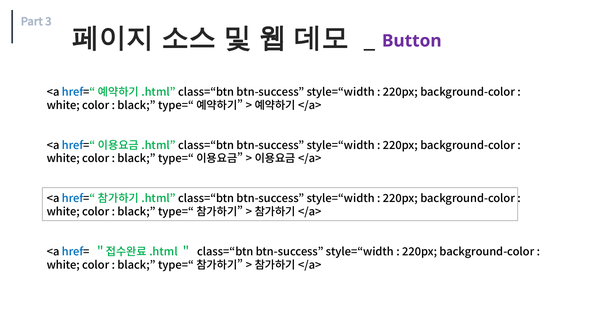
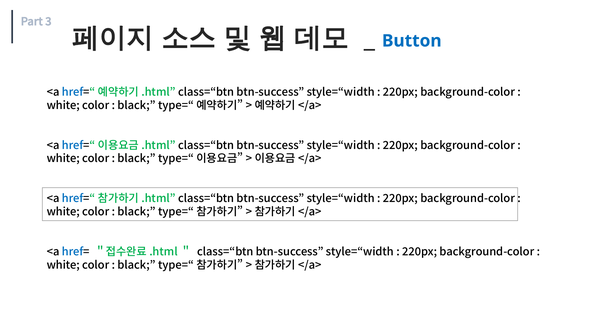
Button colour: purple -> blue
